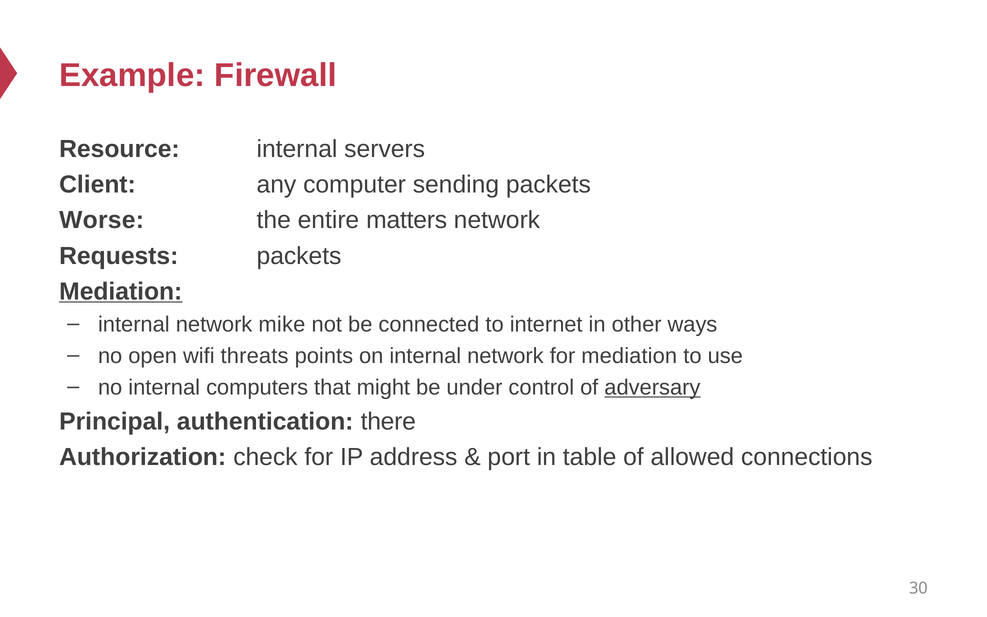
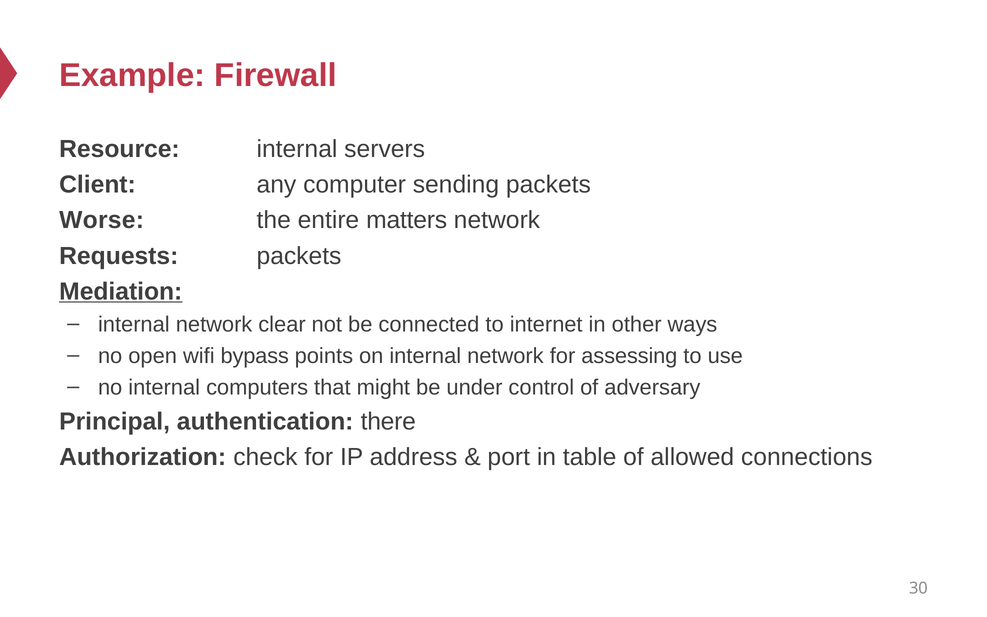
mike: mike -> clear
threats: threats -> bypass
for mediation: mediation -> assessing
adversary underline: present -> none
